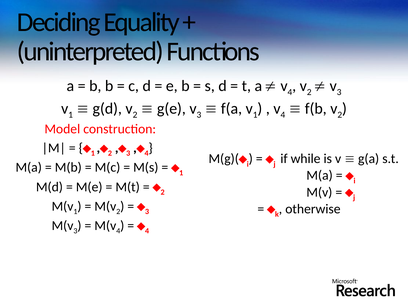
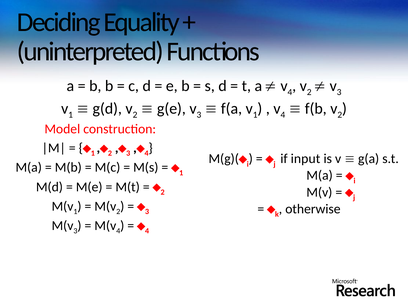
while: while -> input
